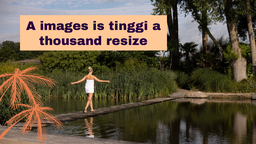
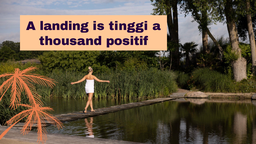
images: images -> landing
resize: resize -> positif
